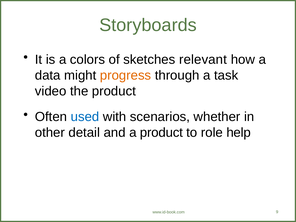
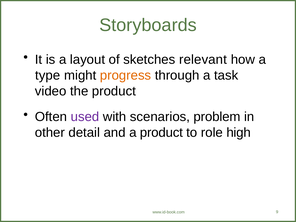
colors: colors -> layout
data: data -> type
used colour: blue -> purple
whether: whether -> problem
help: help -> high
